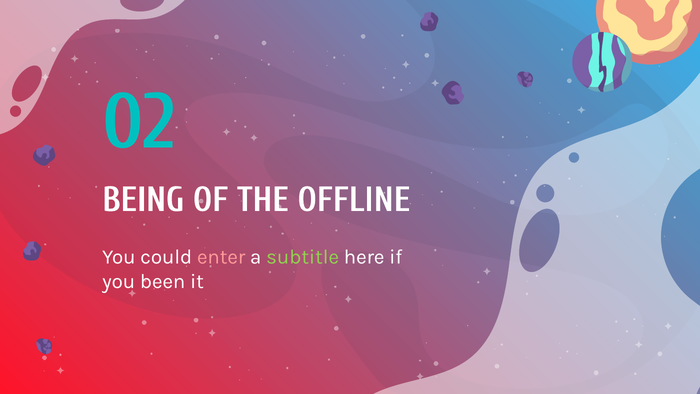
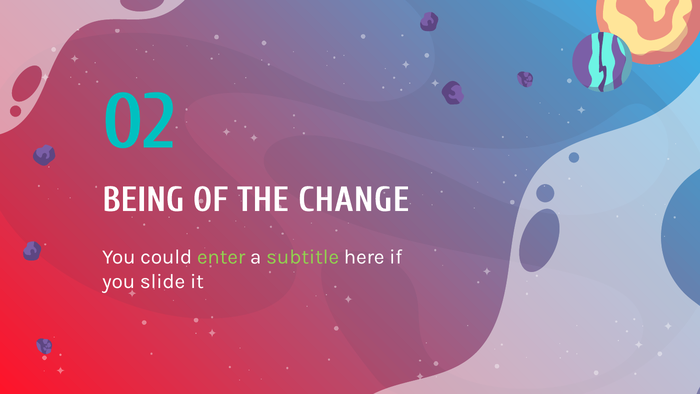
OFFLINE: OFFLINE -> CHANGE
enter colour: pink -> light green
been: been -> slide
